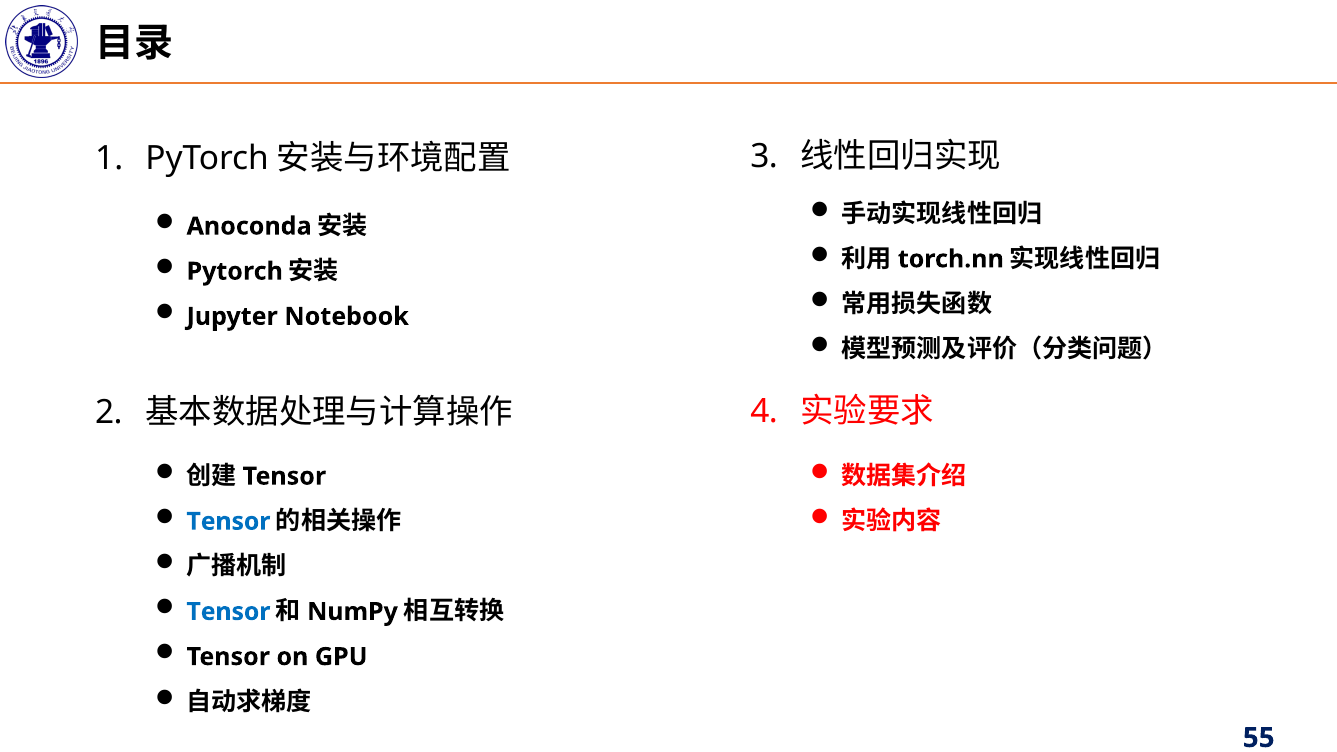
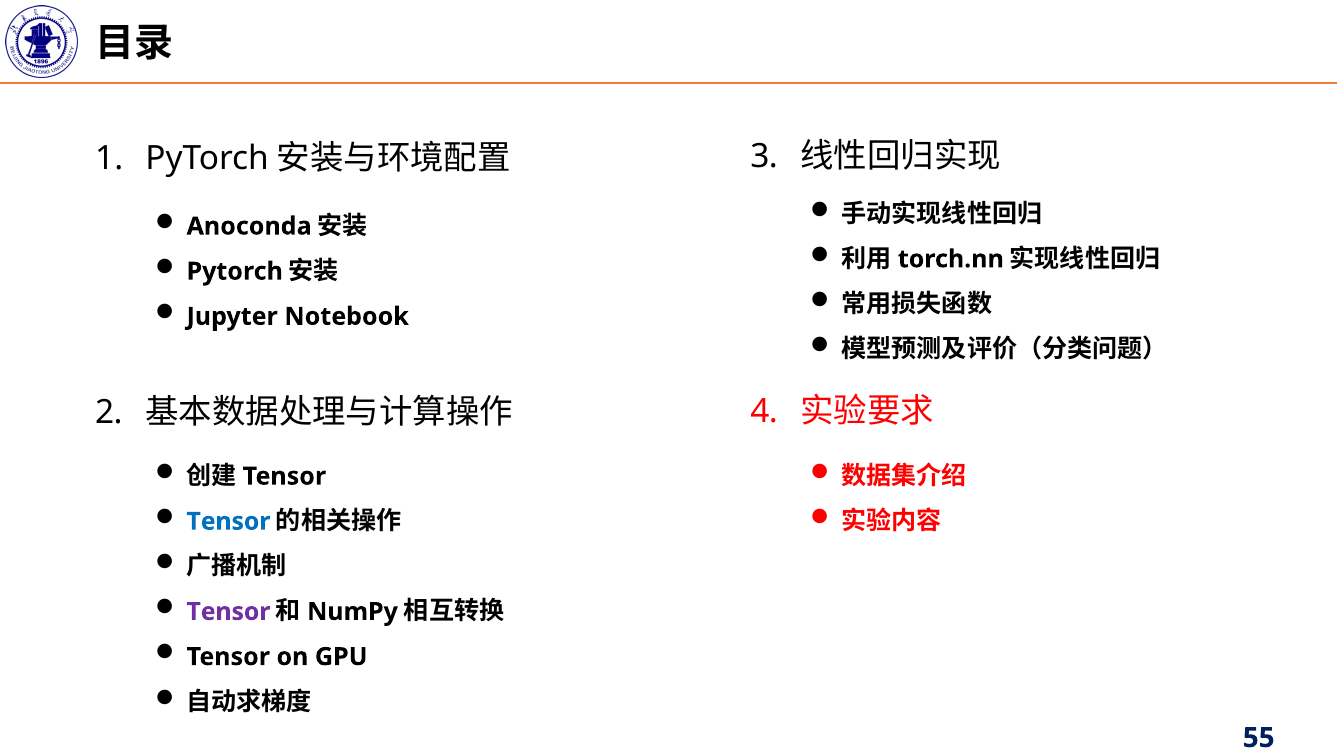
Tensor at (228, 612) colour: blue -> purple
